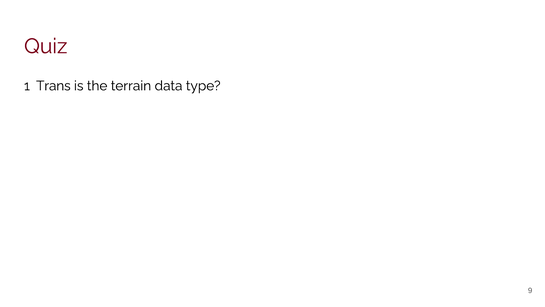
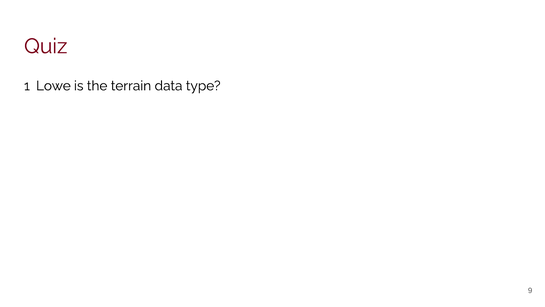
Trans: Trans -> Lowe
